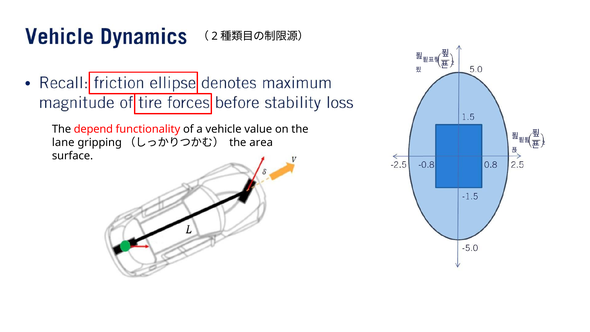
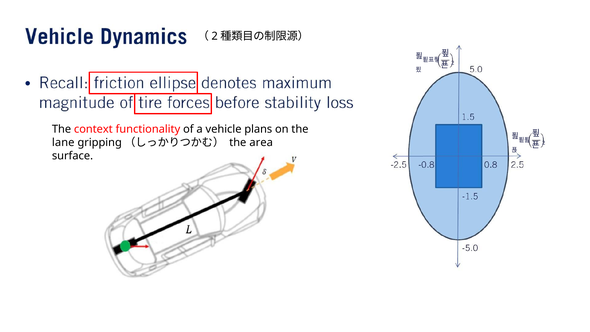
depend: depend -> context
value: value -> plans
